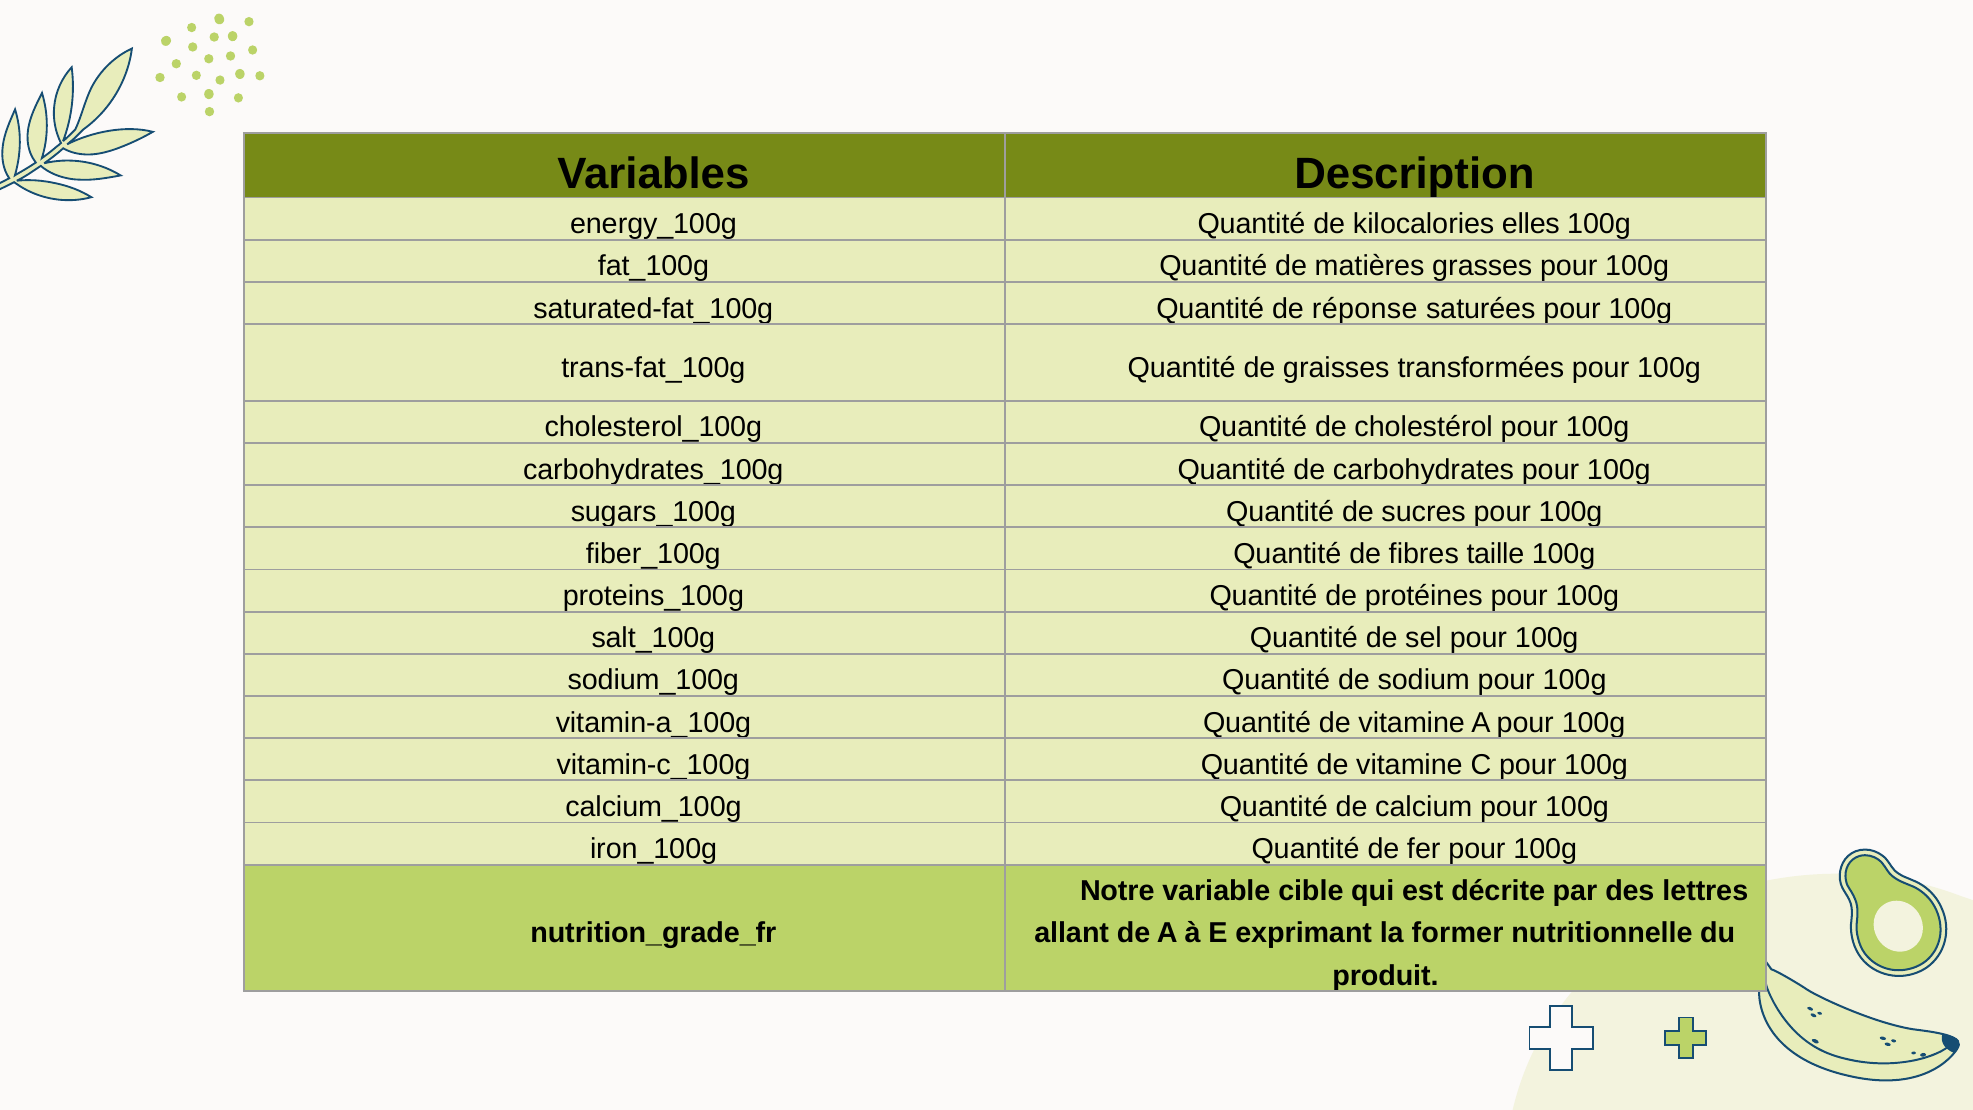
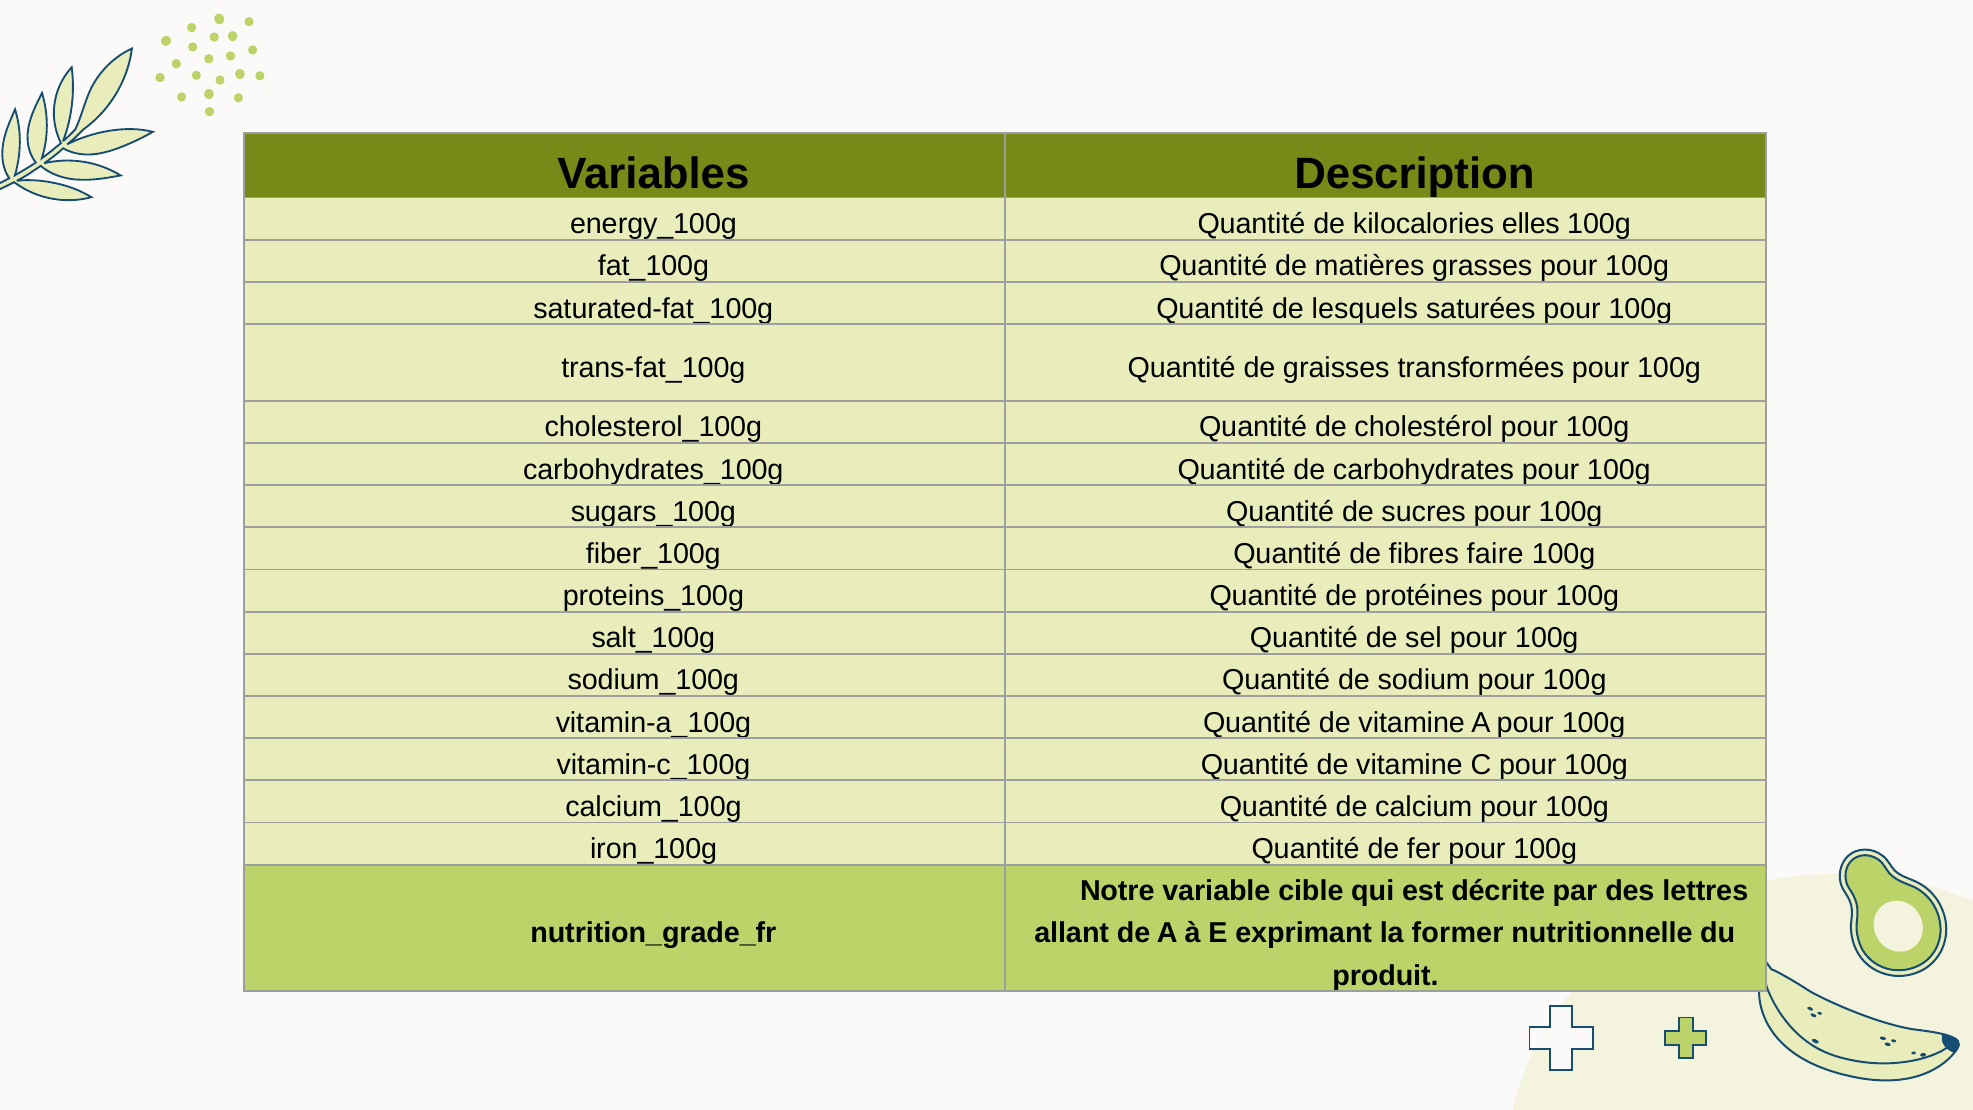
réponse: réponse -> lesquels
taille: taille -> faire
